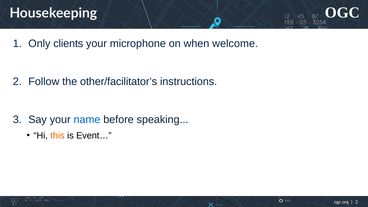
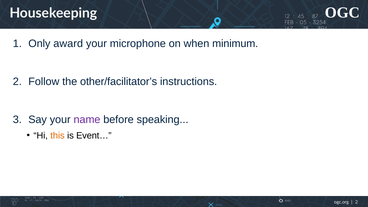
clients: clients -> award
welcome: welcome -> minimum
name colour: blue -> purple
